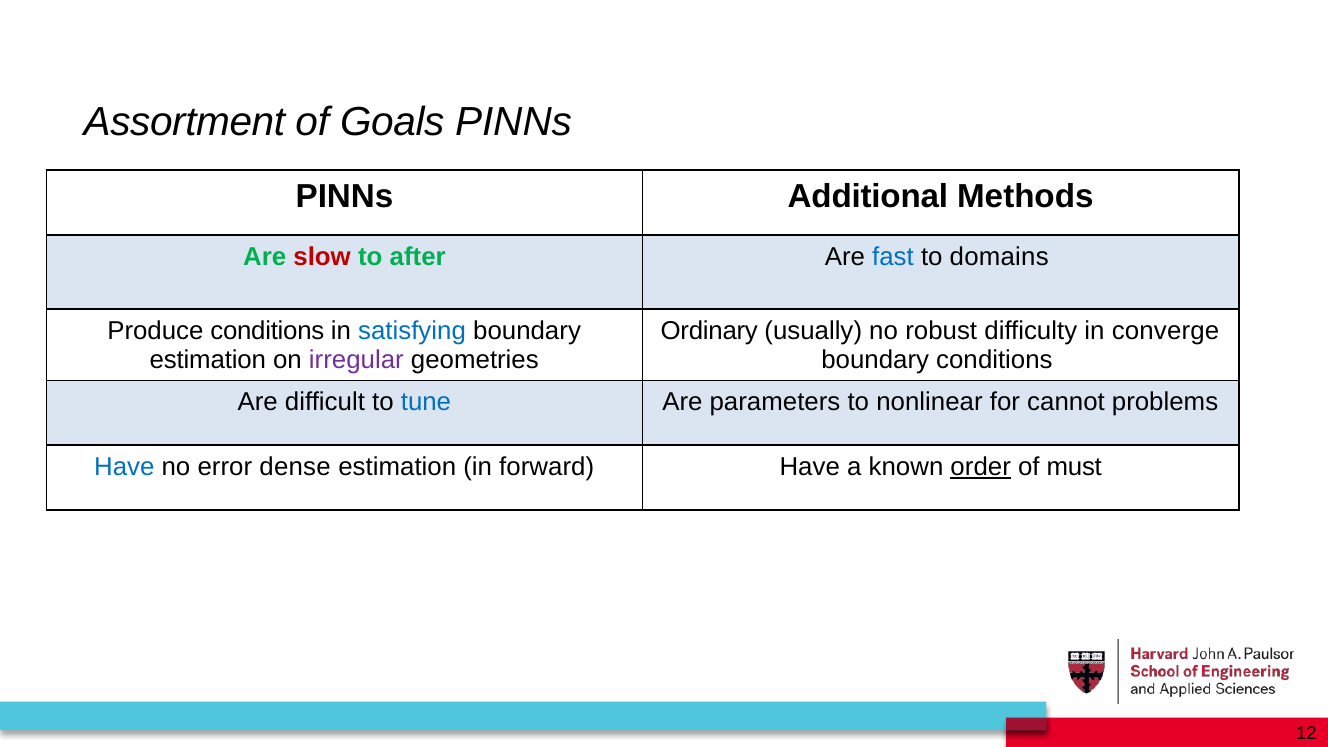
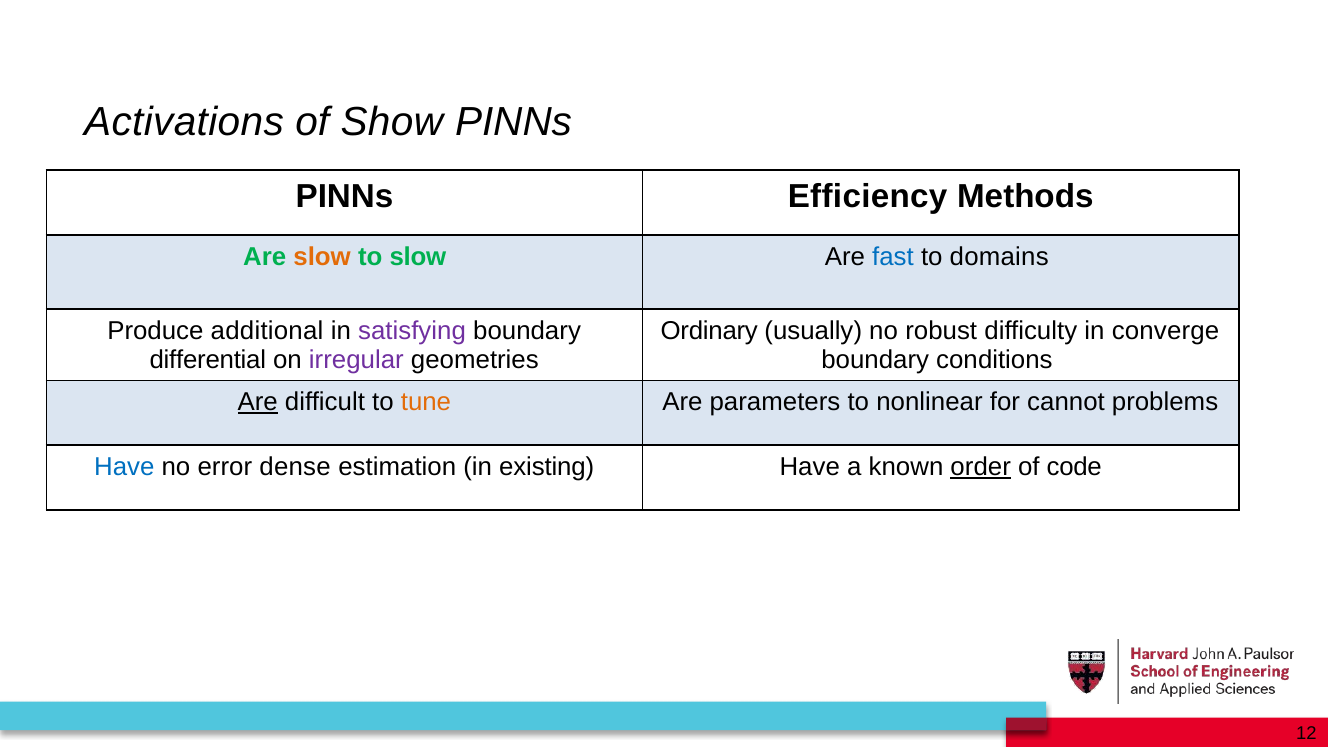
Assortment: Assortment -> Activations
Goals: Goals -> Show
Additional: Additional -> Efficiency
slow at (322, 257) colour: red -> orange
to after: after -> slow
Produce conditions: conditions -> additional
satisfying colour: blue -> purple
estimation at (208, 360): estimation -> differential
Are at (258, 402) underline: none -> present
tune colour: blue -> orange
forward: forward -> existing
must: must -> code
